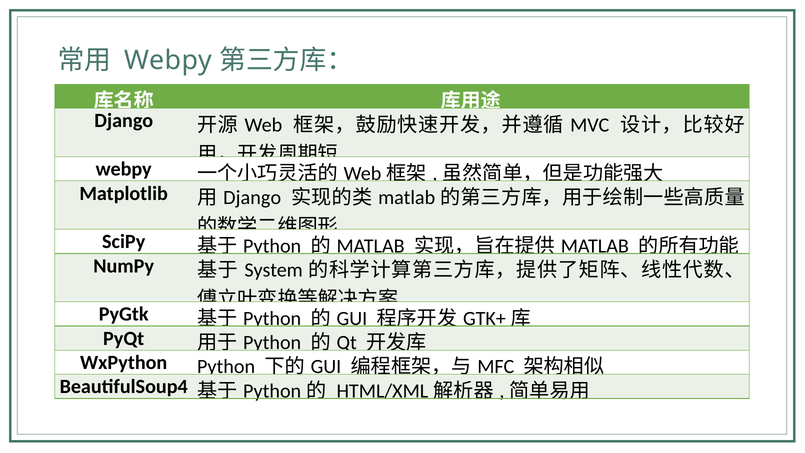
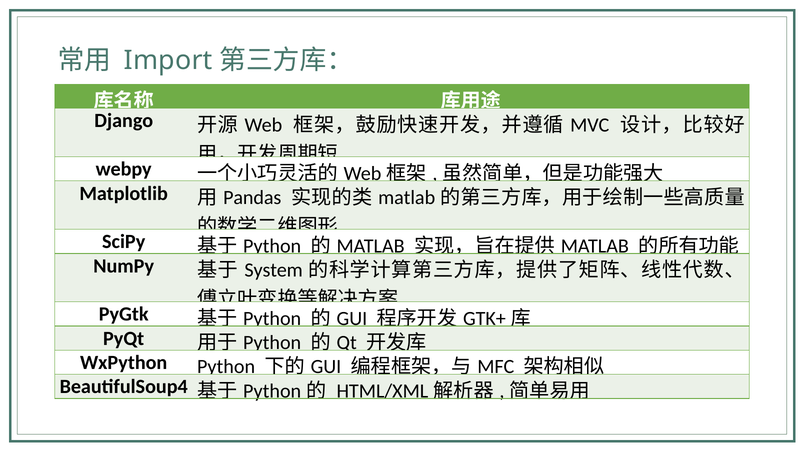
Webpy at (168, 60): Webpy -> Import
Django at (252, 198): Django -> Pandas
